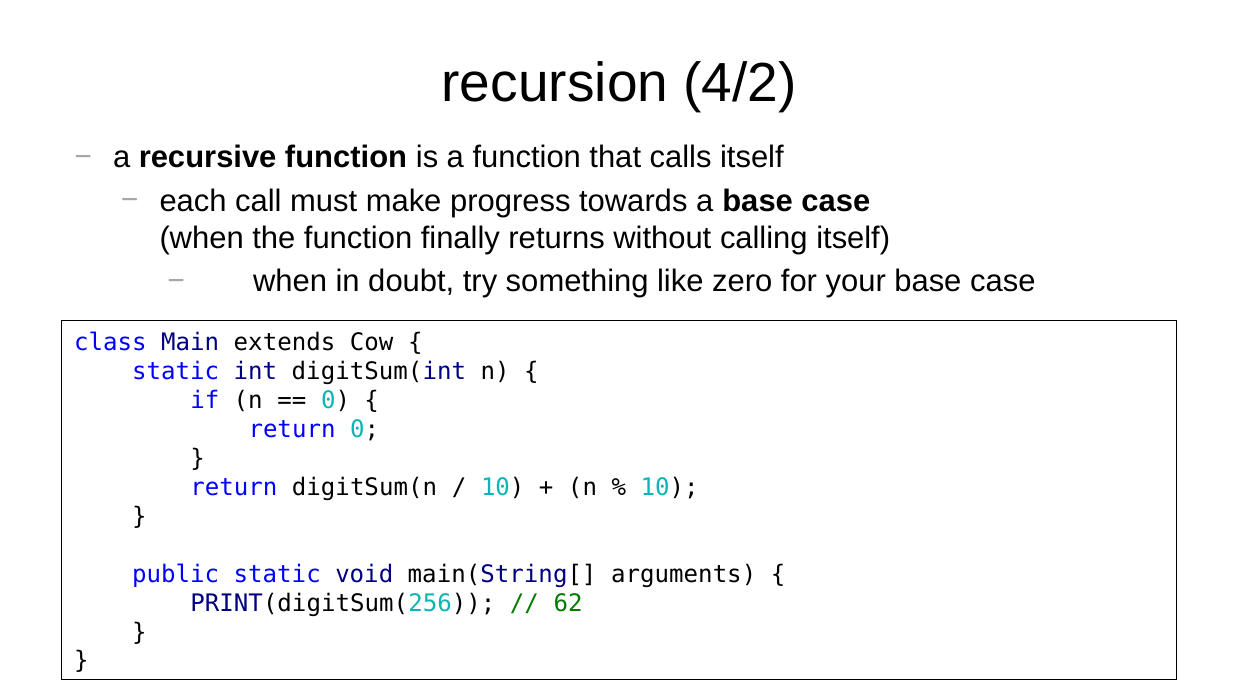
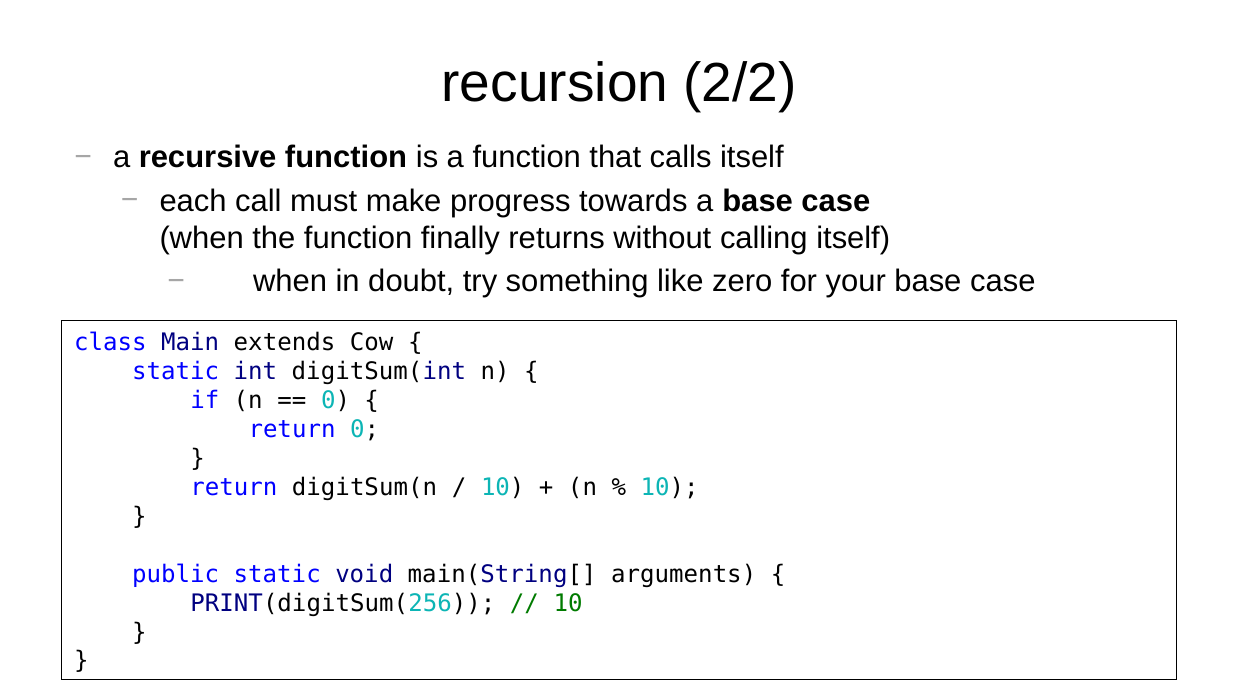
4/2: 4/2 -> 2/2
62 at (568, 603): 62 -> 10
